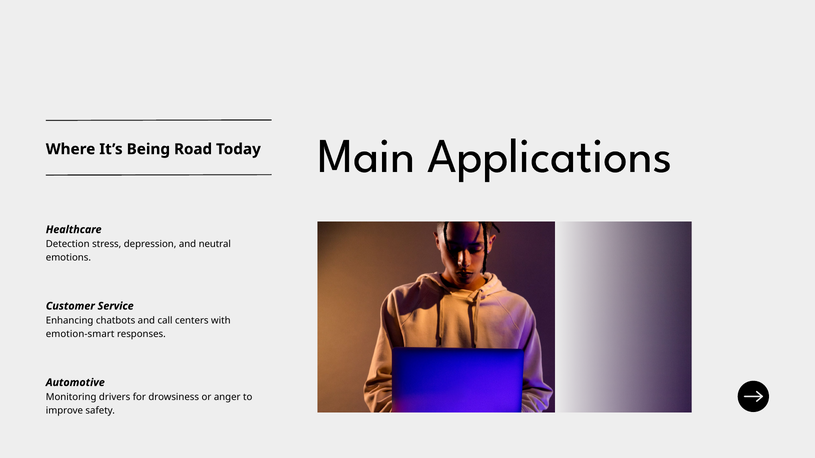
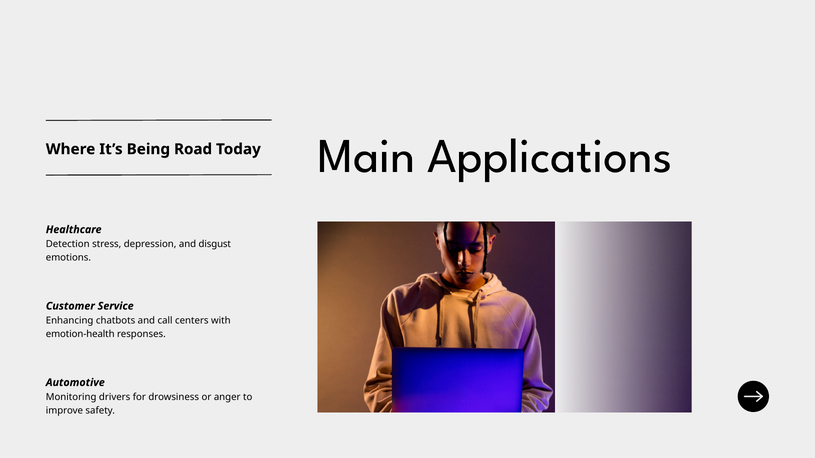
neutral: neutral -> disgust
emotion-smart: emotion-smart -> emotion-health
